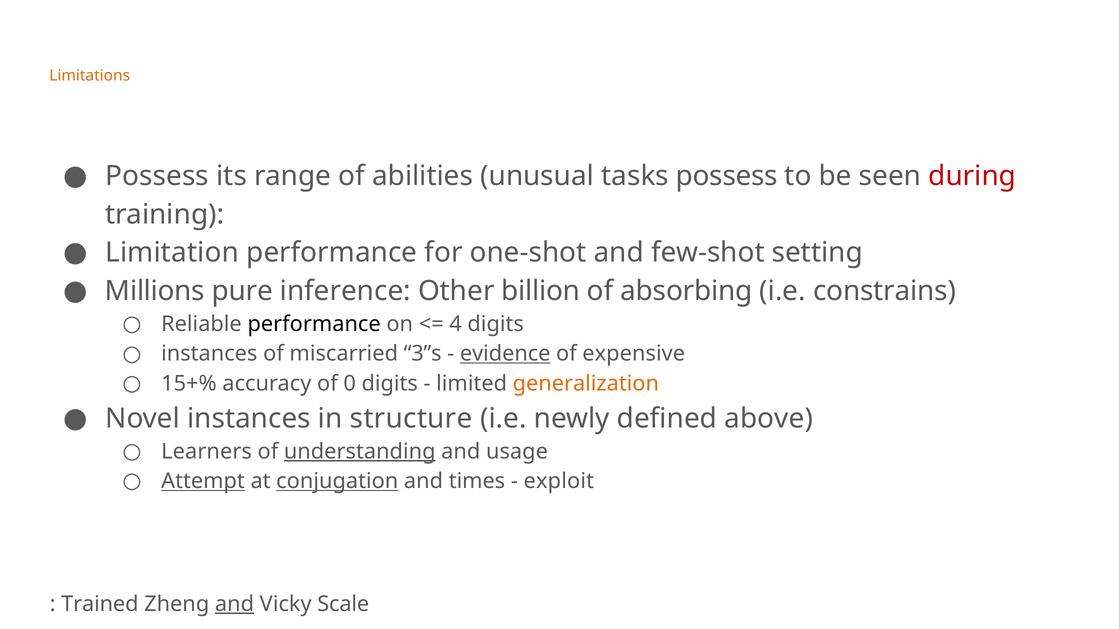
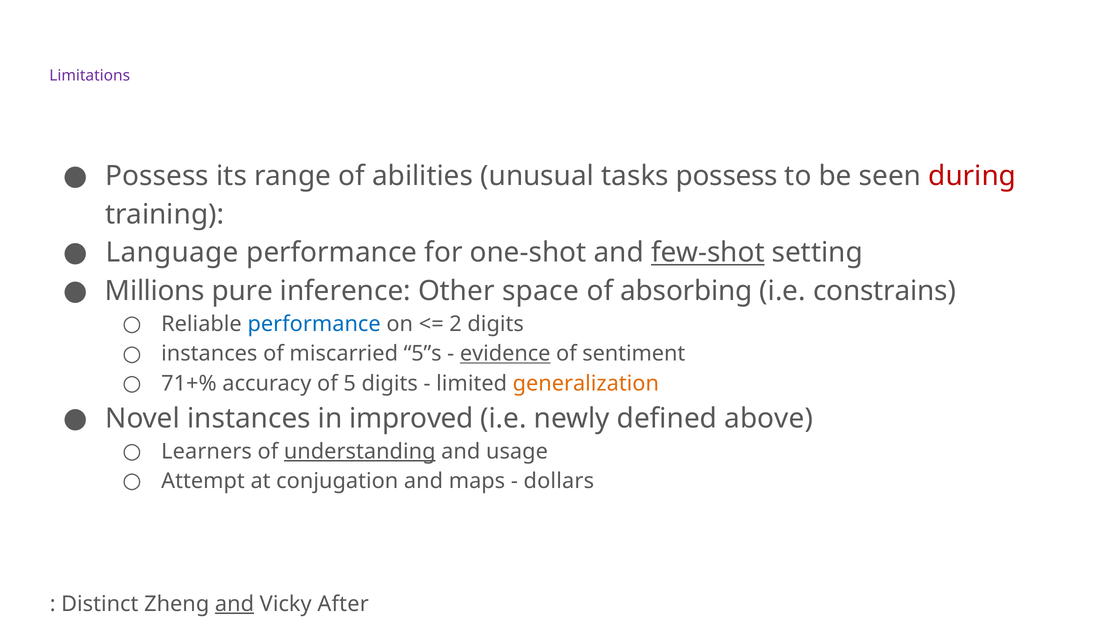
Limitations colour: orange -> purple
Limitation: Limitation -> Language
few-shot underline: none -> present
billion: billion -> space
performance at (314, 324) colour: black -> blue
4: 4 -> 2
3”s: 3”s -> 5”s
expensive: expensive -> sentiment
15+%: 15+% -> 71+%
0: 0 -> 5
structure: structure -> improved
Attempt underline: present -> none
conjugation underline: present -> none
times: times -> maps
exploit: exploit -> dollars
Trained: Trained -> Distinct
Scale: Scale -> After
